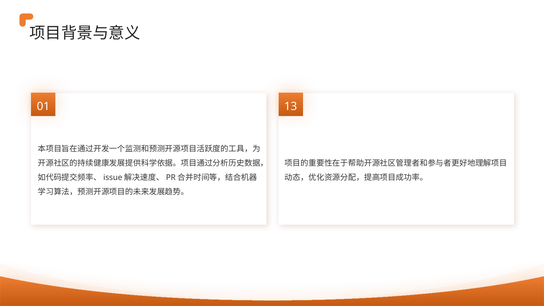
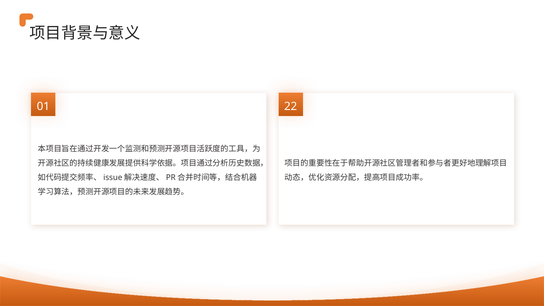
13: 13 -> 22
